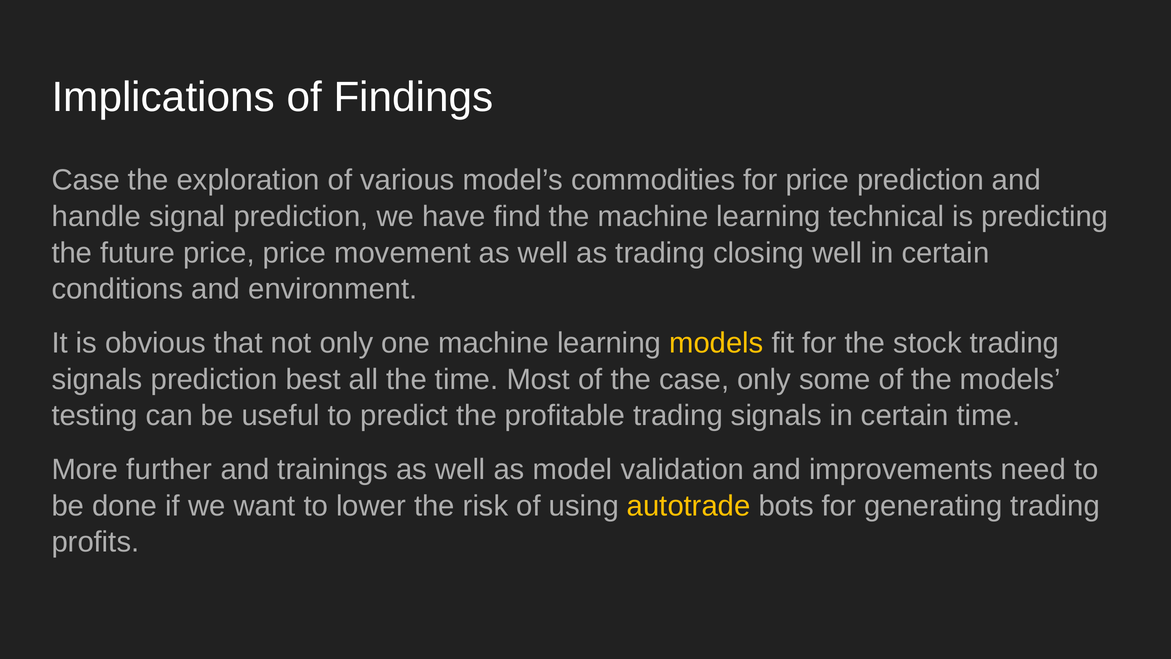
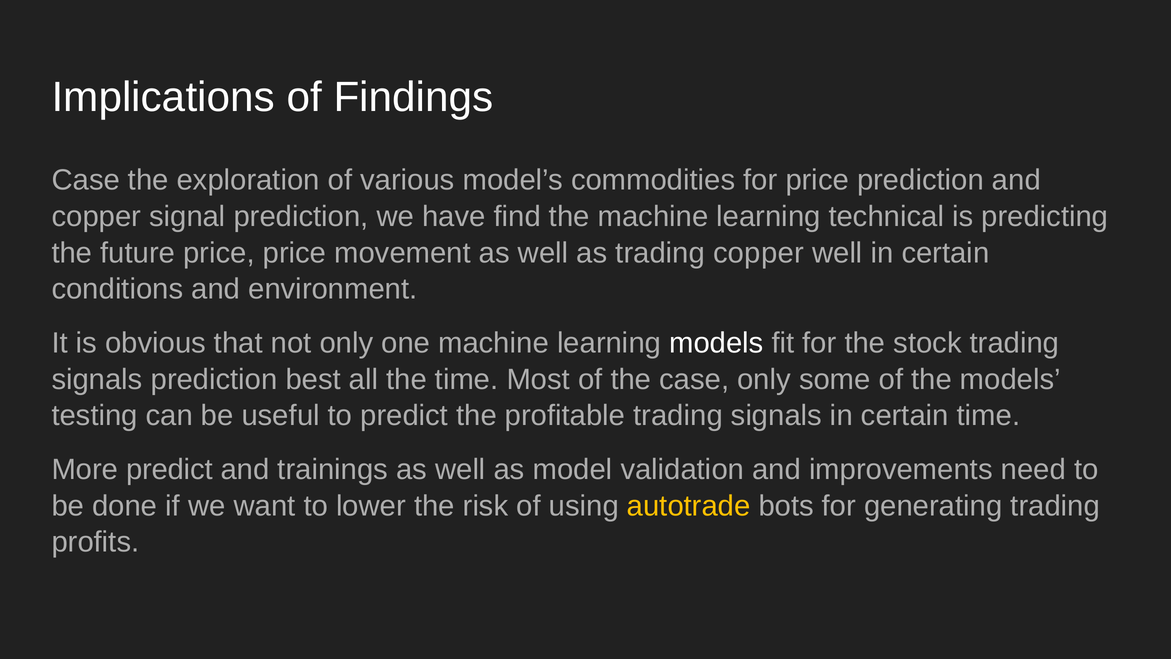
handle at (96, 216): handle -> copper
trading closing: closing -> copper
models at (716, 343) colour: yellow -> white
More further: further -> predict
